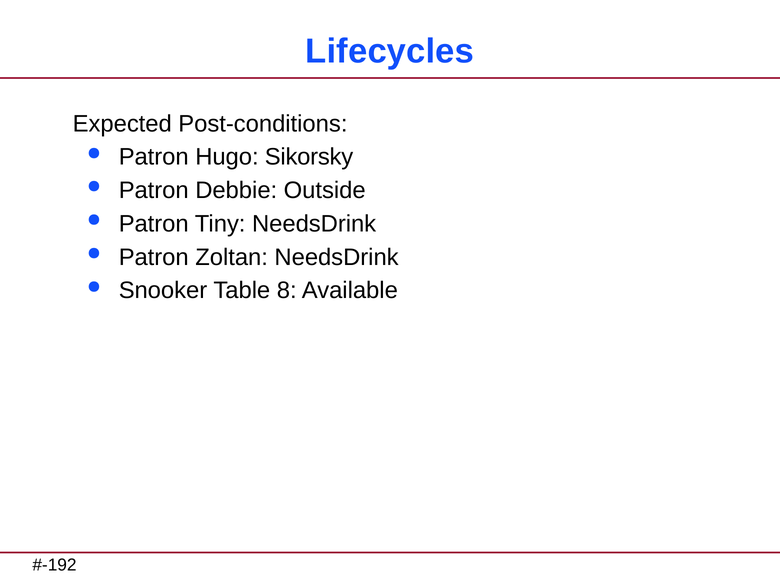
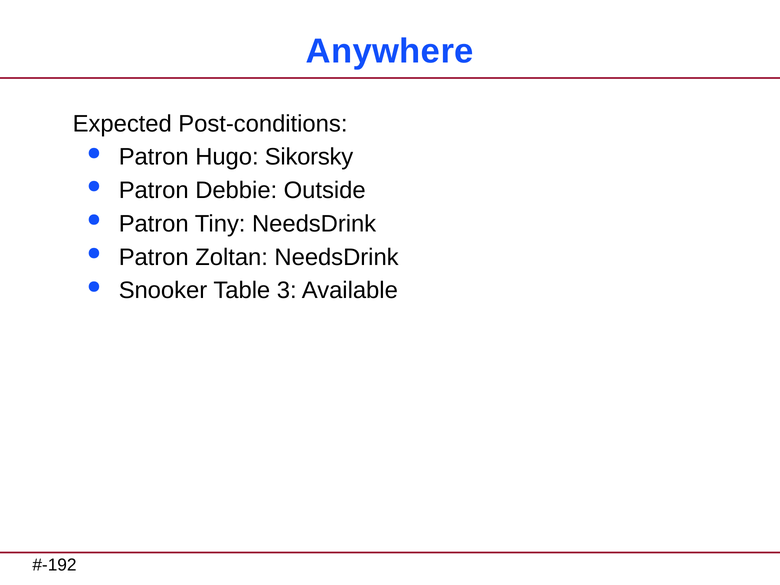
Lifecycles: Lifecycles -> Anywhere
8: 8 -> 3
